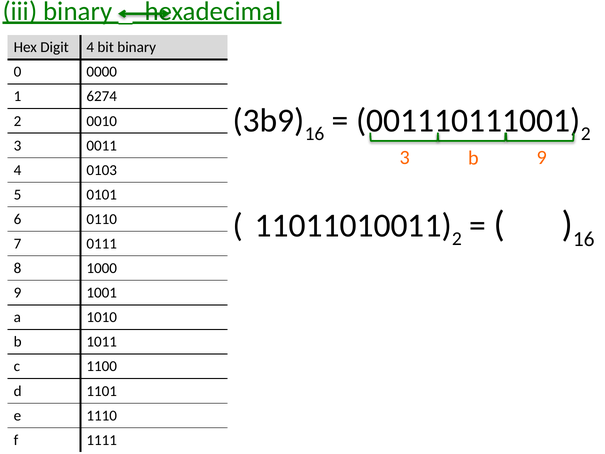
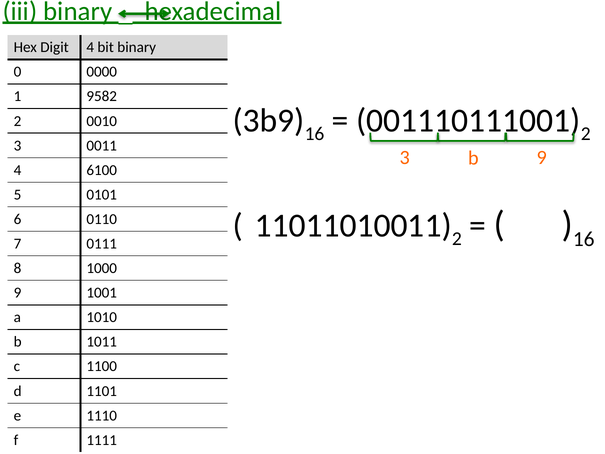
6274: 6274 -> 9582
0103: 0103 -> 6100
